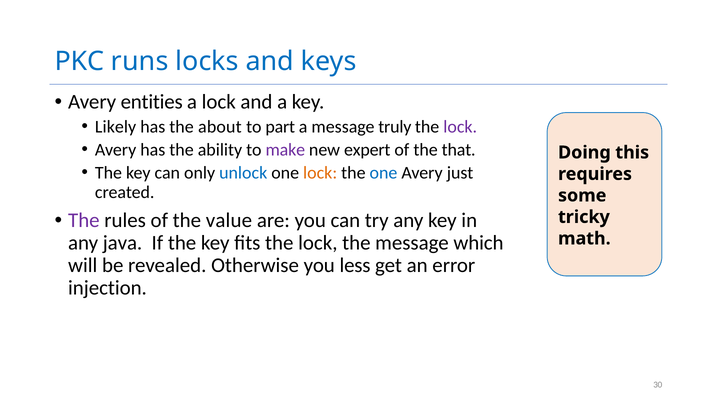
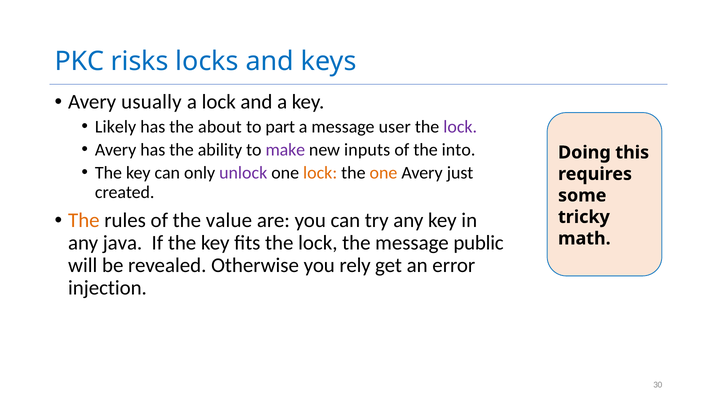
runs: runs -> risks
entities: entities -> usually
truly: truly -> user
expert: expert -> inputs
that: that -> into
unlock colour: blue -> purple
one at (383, 173) colour: blue -> orange
The at (84, 221) colour: purple -> orange
which: which -> public
less: less -> rely
